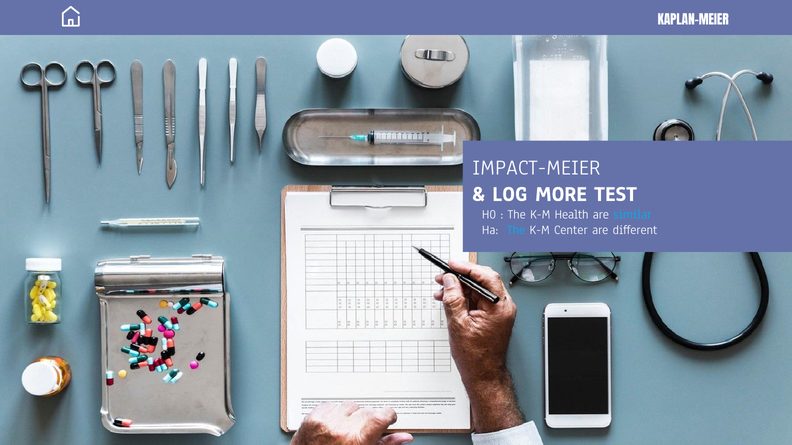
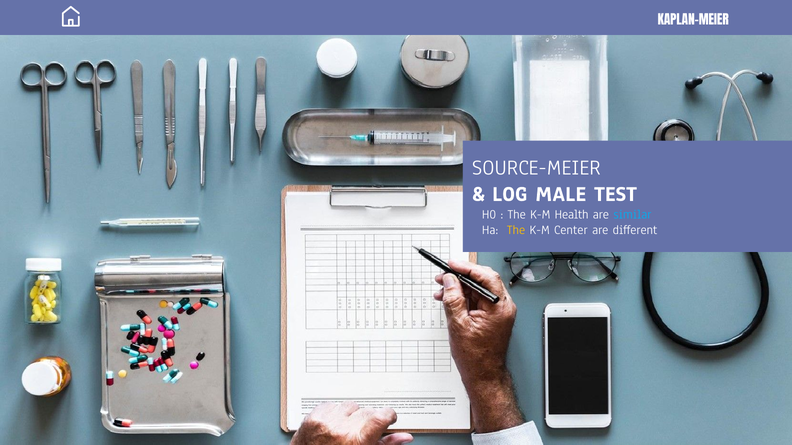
IMPACT-MEIER: IMPACT-MEIER -> SOURCE-MEIER
MORE: MORE -> MALE
The at (516, 230) colour: light blue -> yellow
